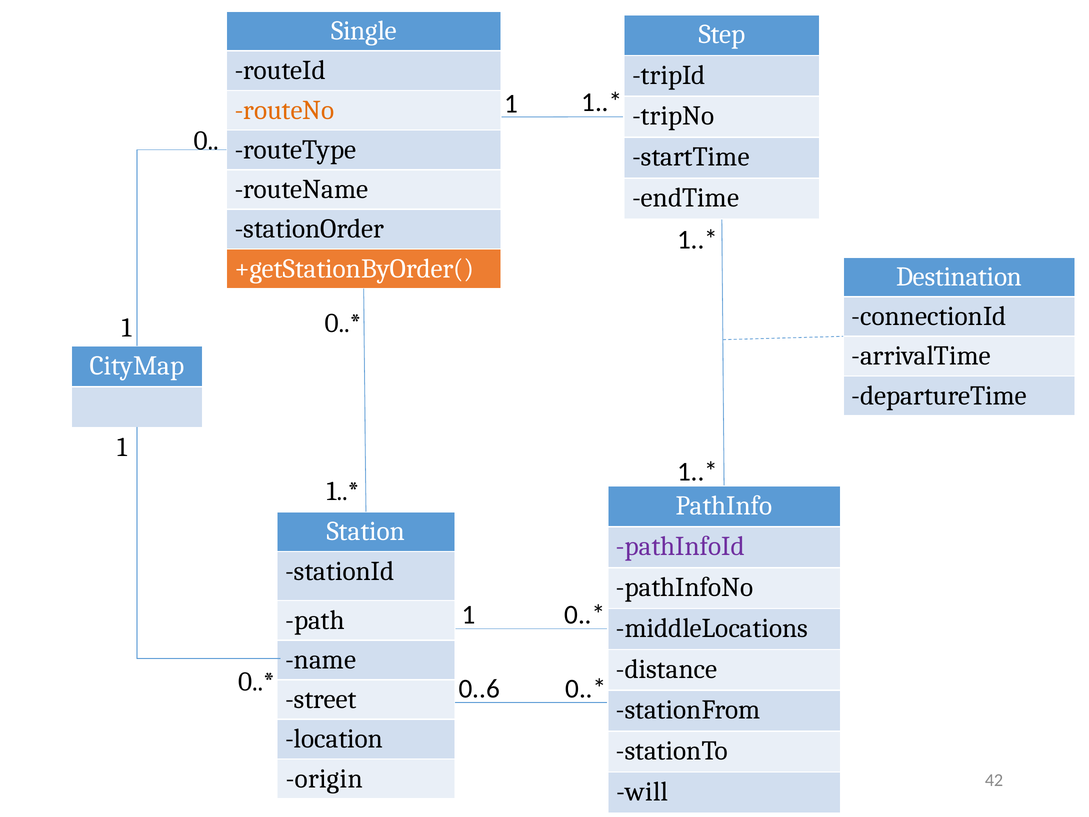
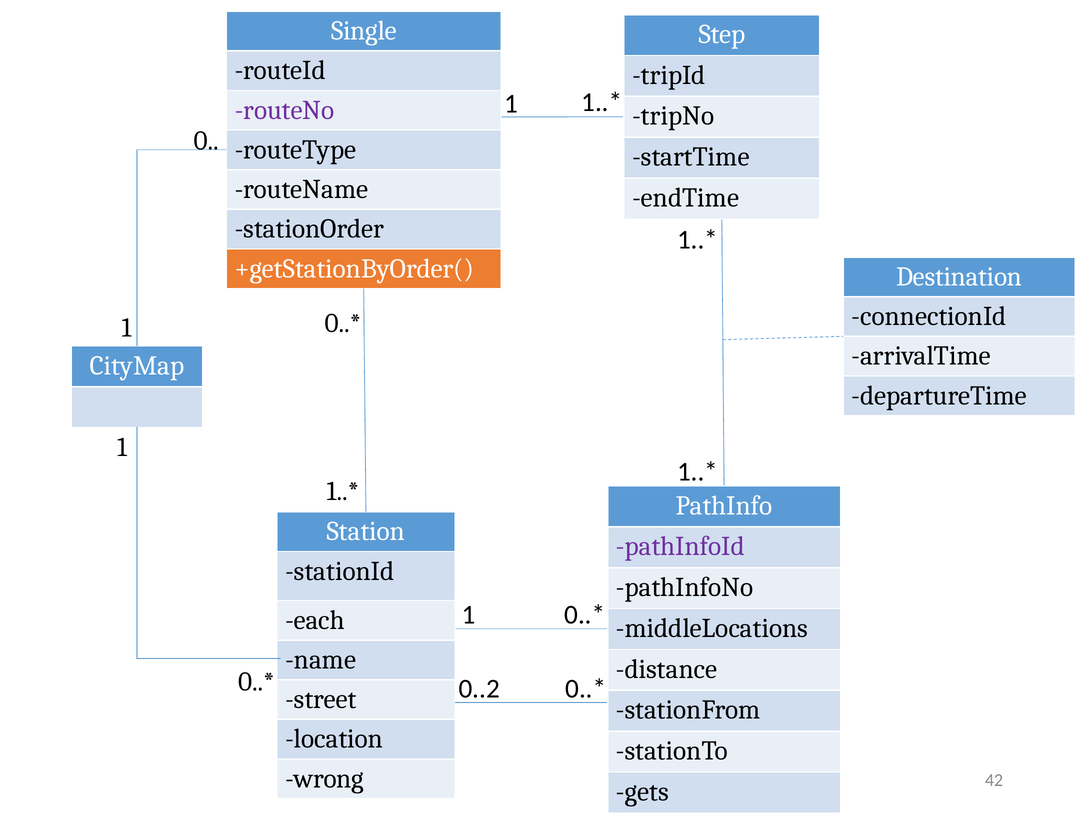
routeNo colour: orange -> purple
path: path -> each
0..6: 0..6 -> 0..2
origin: origin -> wrong
will: will -> gets
